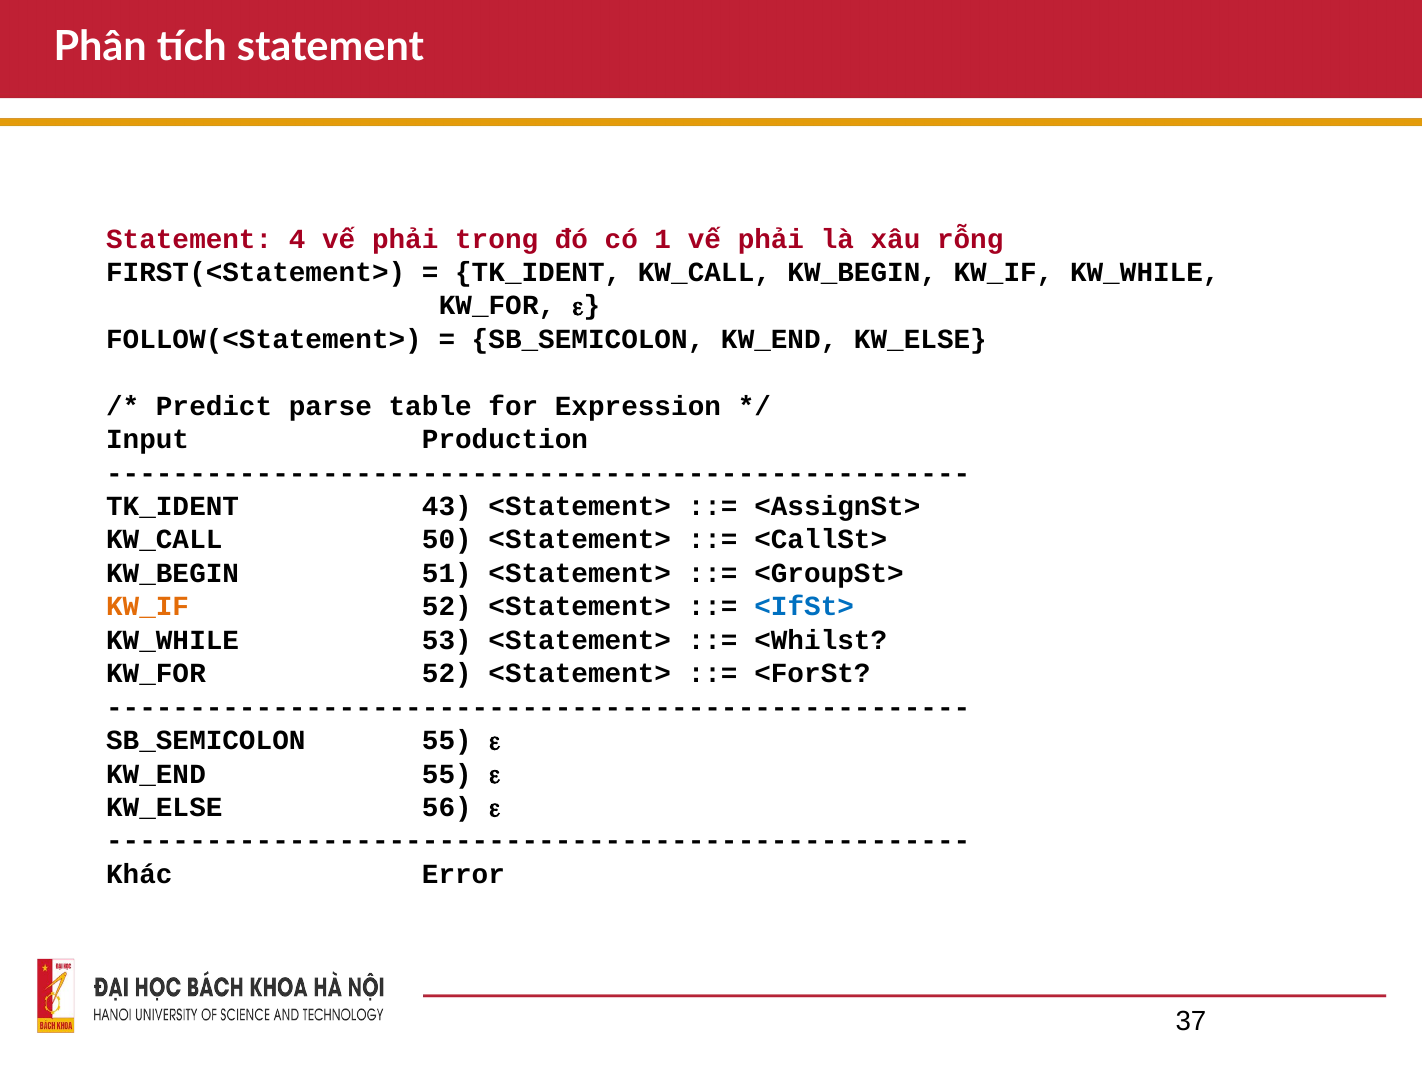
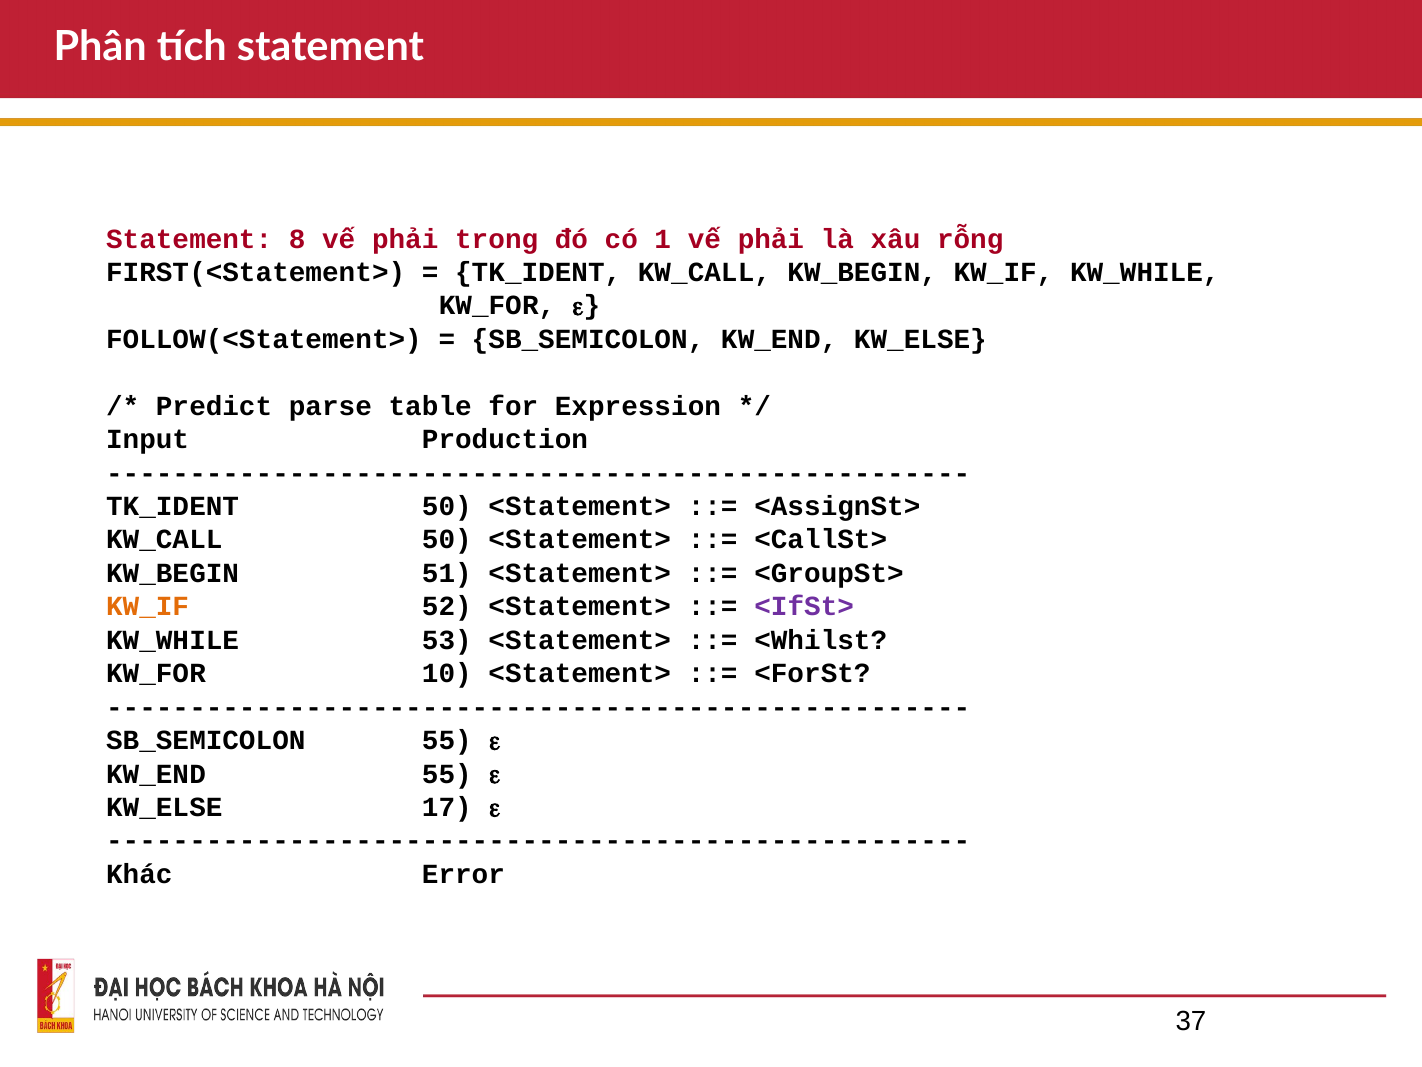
4: 4 -> 8
TK_IDENT 43: 43 -> 50
<IfSt> colour: blue -> purple
KW_FOR 52: 52 -> 10
56: 56 -> 17
